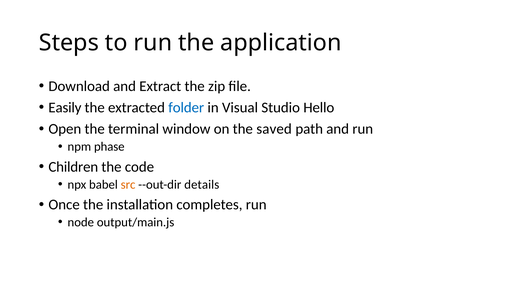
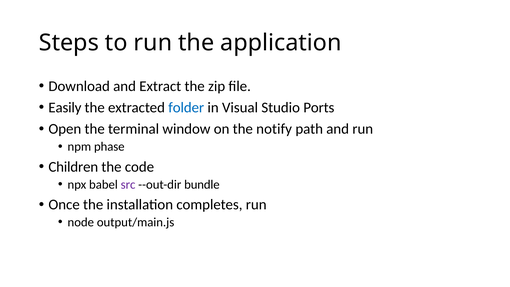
Hello: Hello -> Ports
saved: saved -> notify
src colour: orange -> purple
details: details -> bundle
